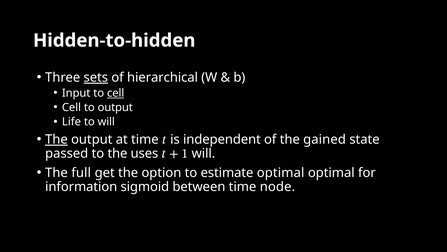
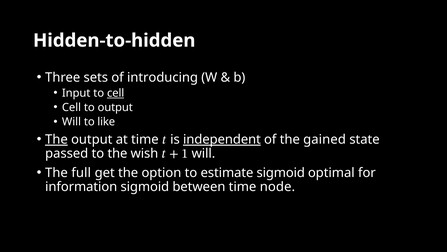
sets underline: present -> none
hierarchical: hierarchical -> introducing
Life at (71, 122): Life -> Will
to will: will -> like
independent underline: none -> present
uses: uses -> wish
estimate optimal: optimal -> sigmoid
